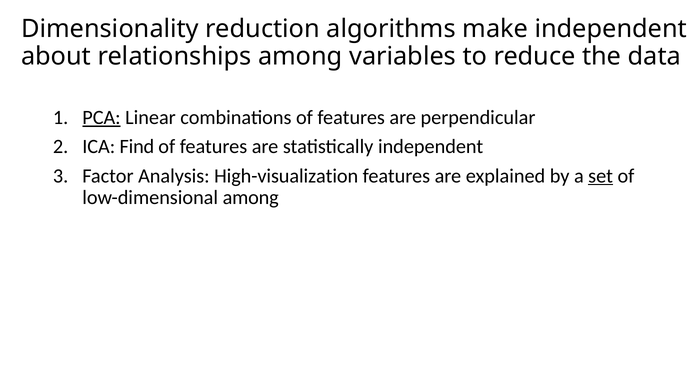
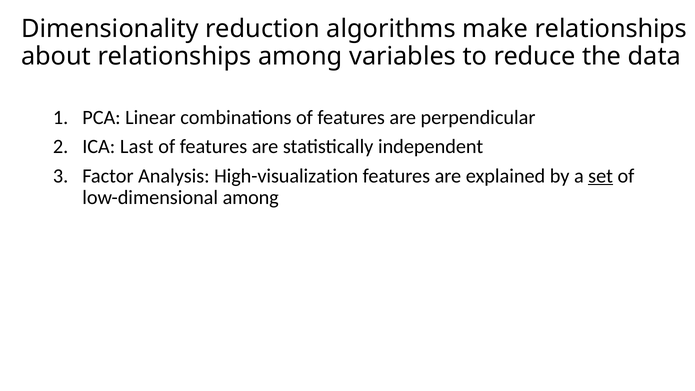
make independent: independent -> relationships
PCA underline: present -> none
Find: Find -> Last
